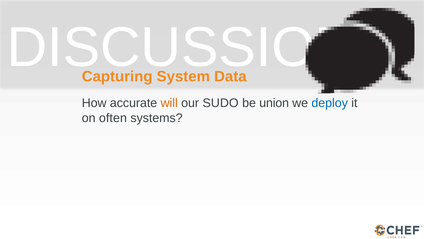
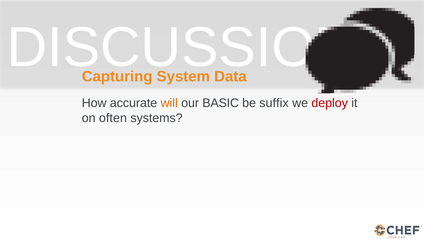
SUDO: SUDO -> BASIC
union: union -> suffix
deploy colour: blue -> red
